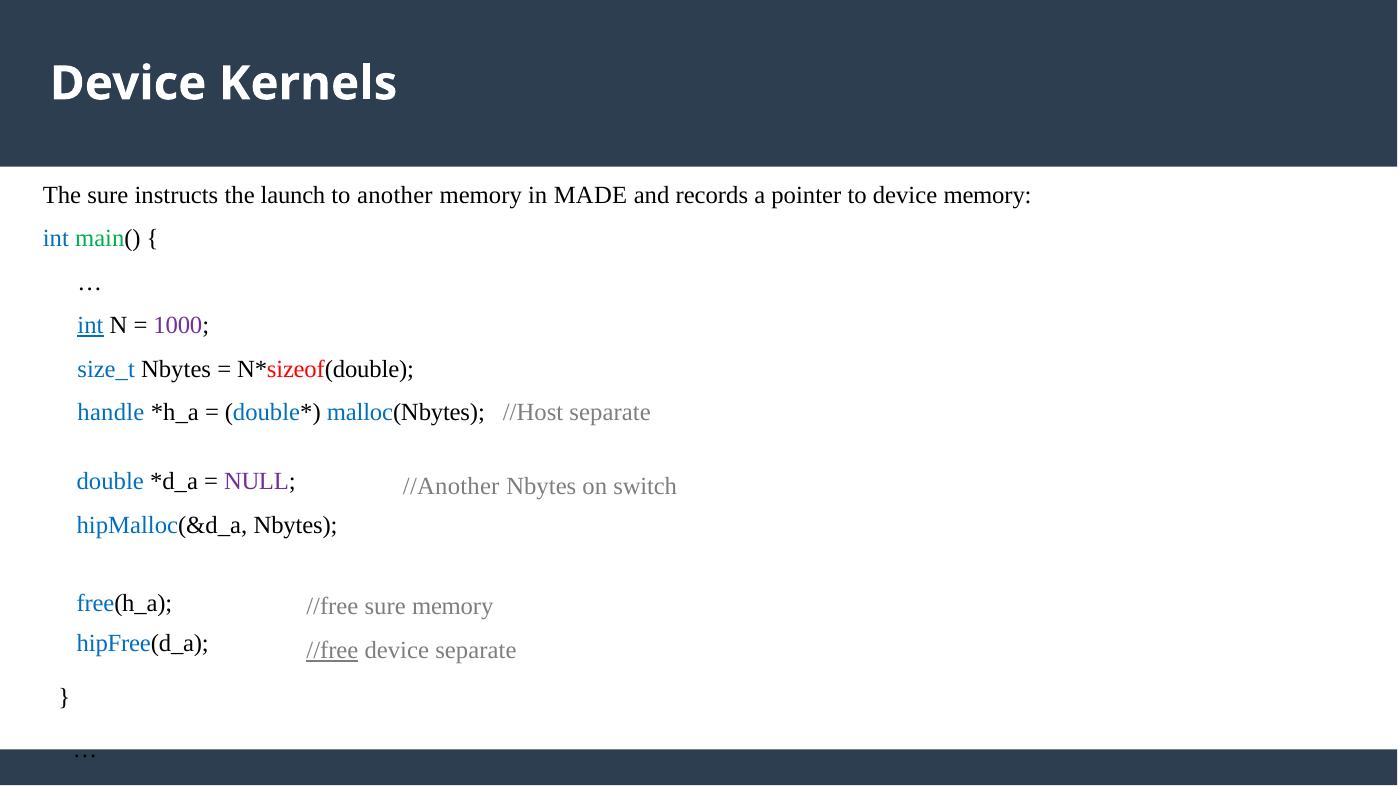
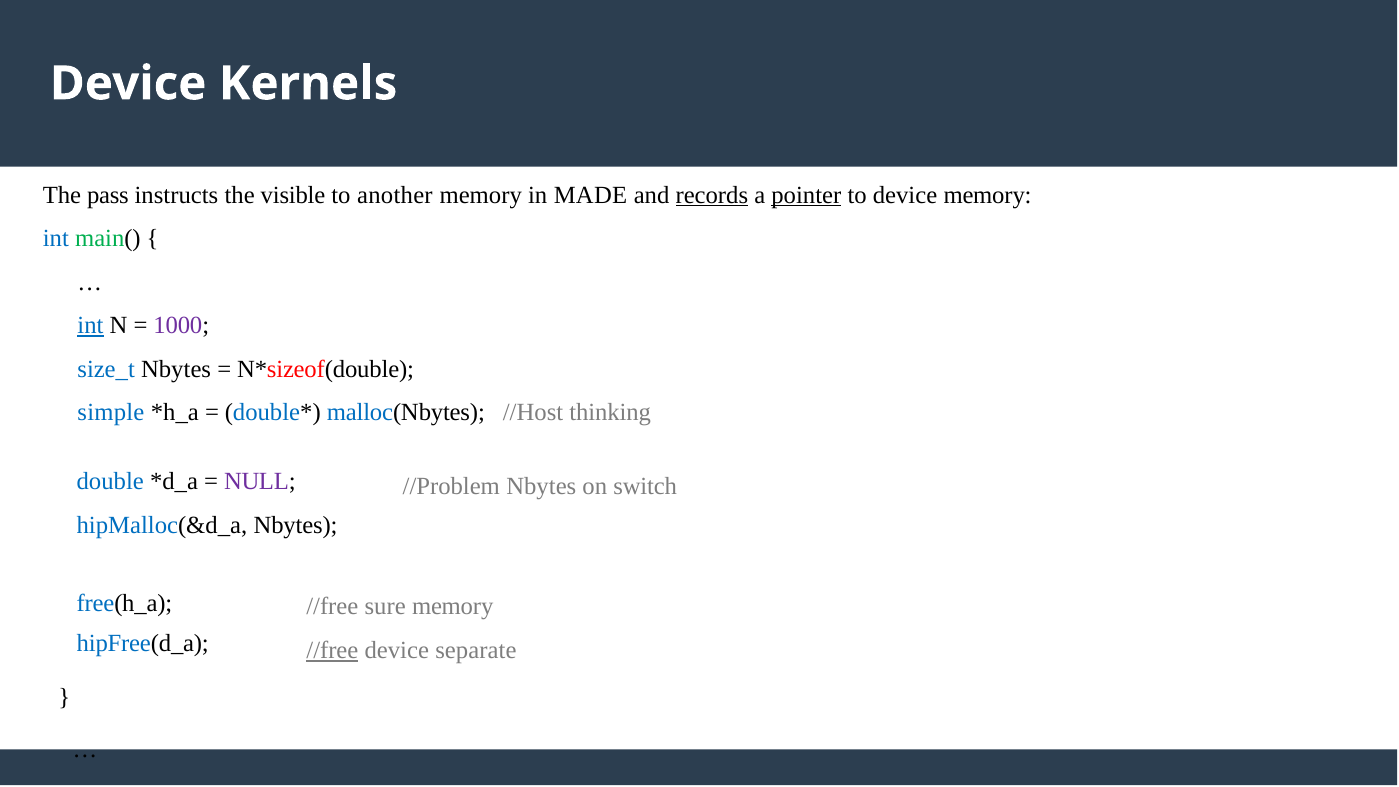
The sure: sure -> pass
launch: launch -> visible
records underline: none -> present
pointer underline: none -> present
handle: handle -> simple
//Host separate: separate -> thinking
//Another: //Another -> //Problem
